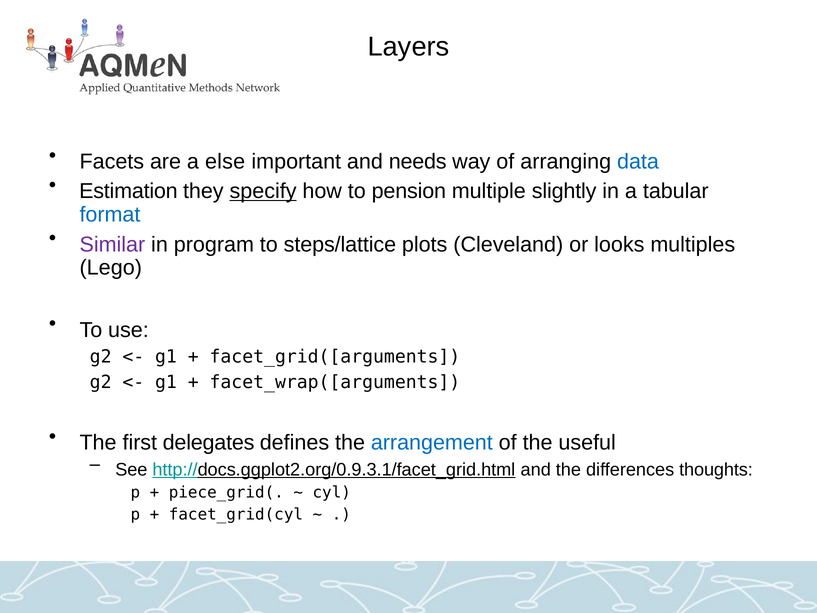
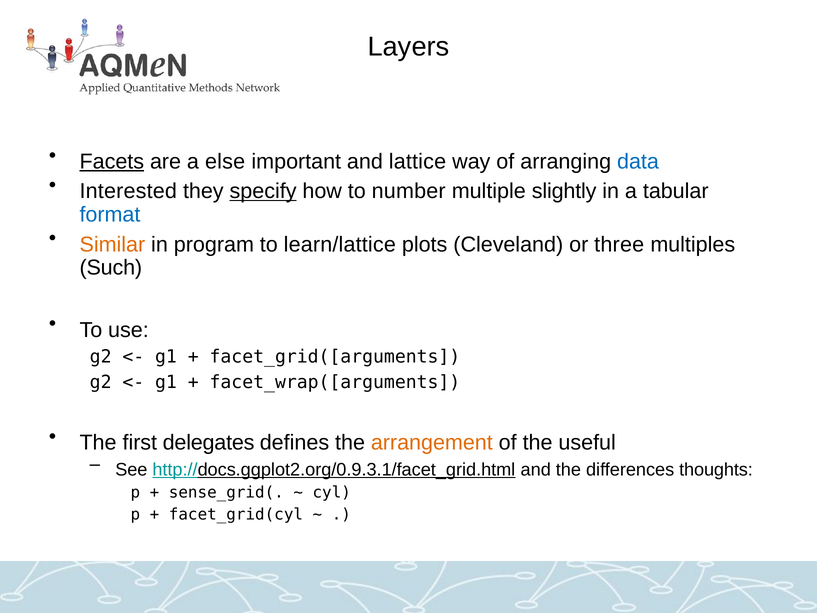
Facets underline: none -> present
needs: needs -> lattice
Estimation: Estimation -> Interested
pension: pension -> number
Similar colour: purple -> orange
steps/lattice: steps/lattice -> learn/lattice
looks: looks -> three
Lego: Lego -> Such
arrangement colour: blue -> orange
piece_grid(: piece_grid( -> sense_grid(
